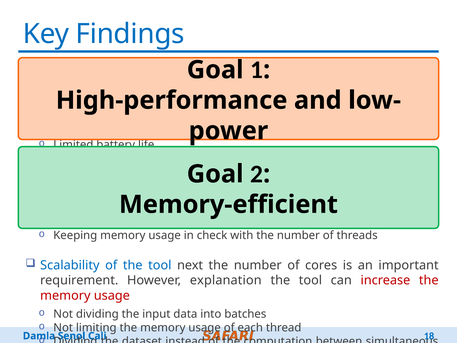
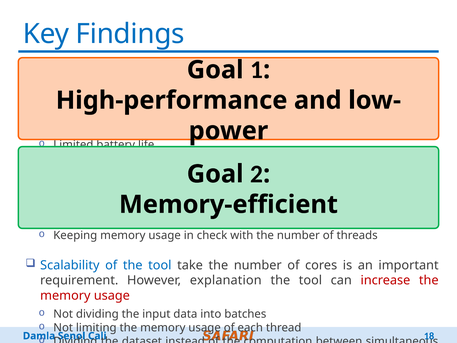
next: next -> take
